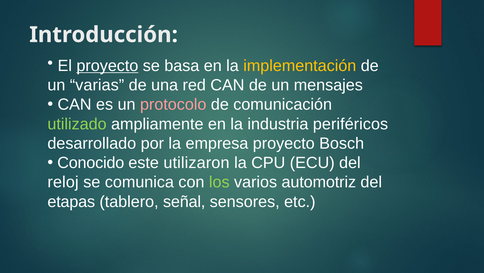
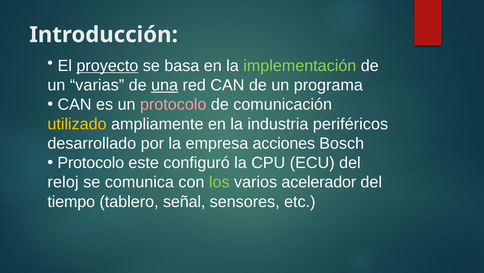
implementación colour: yellow -> light green
una underline: none -> present
mensajes: mensajes -> programa
utilizado colour: light green -> yellow
empresa proyecto: proyecto -> acciones
Conocido at (91, 162): Conocido -> Protocolo
utilizaron: utilizaron -> configuró
automotriz: automotriz -> acelerador
etapas: etapas -> tiempo
